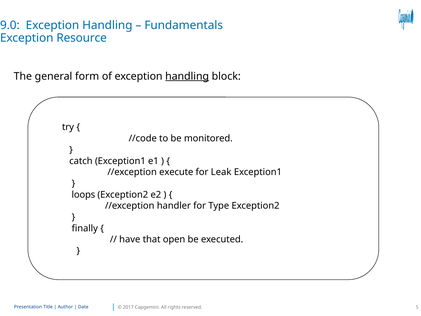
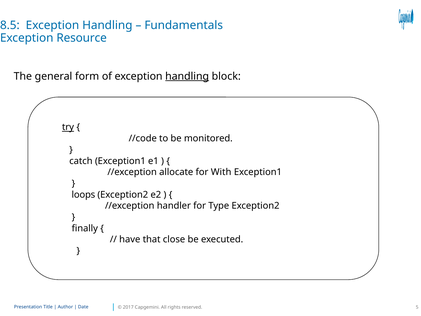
9.0: 9.0 -> 8.5
try underline: none -> present
execute: execute -> allocate
Leak: Leak -> With
open: open -> close
